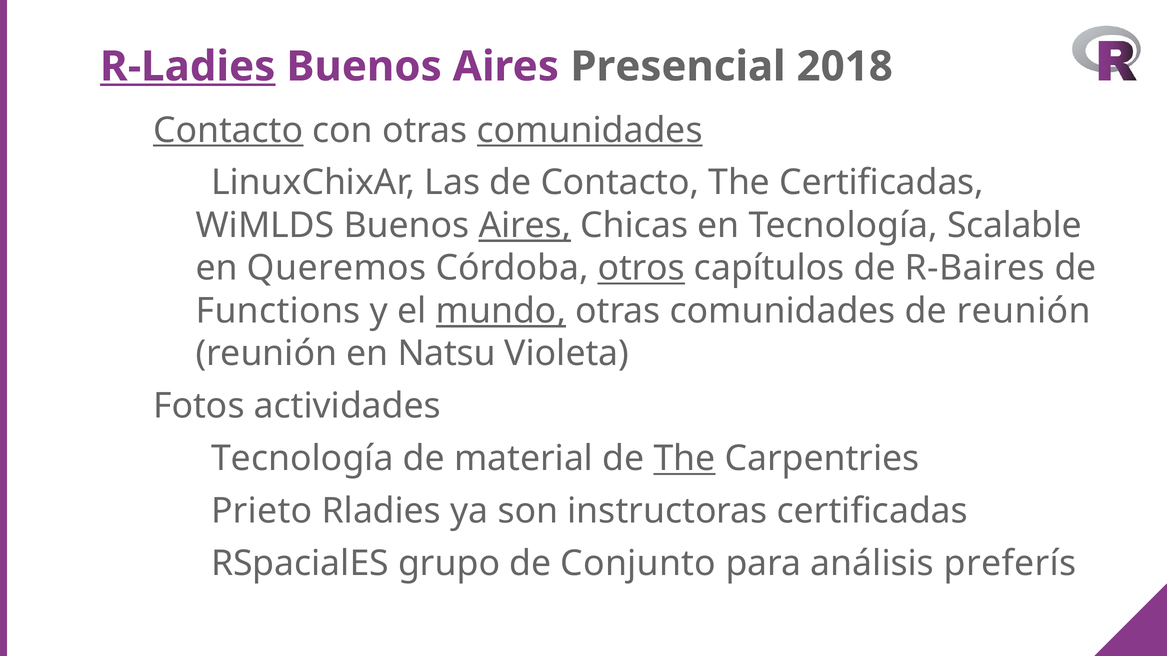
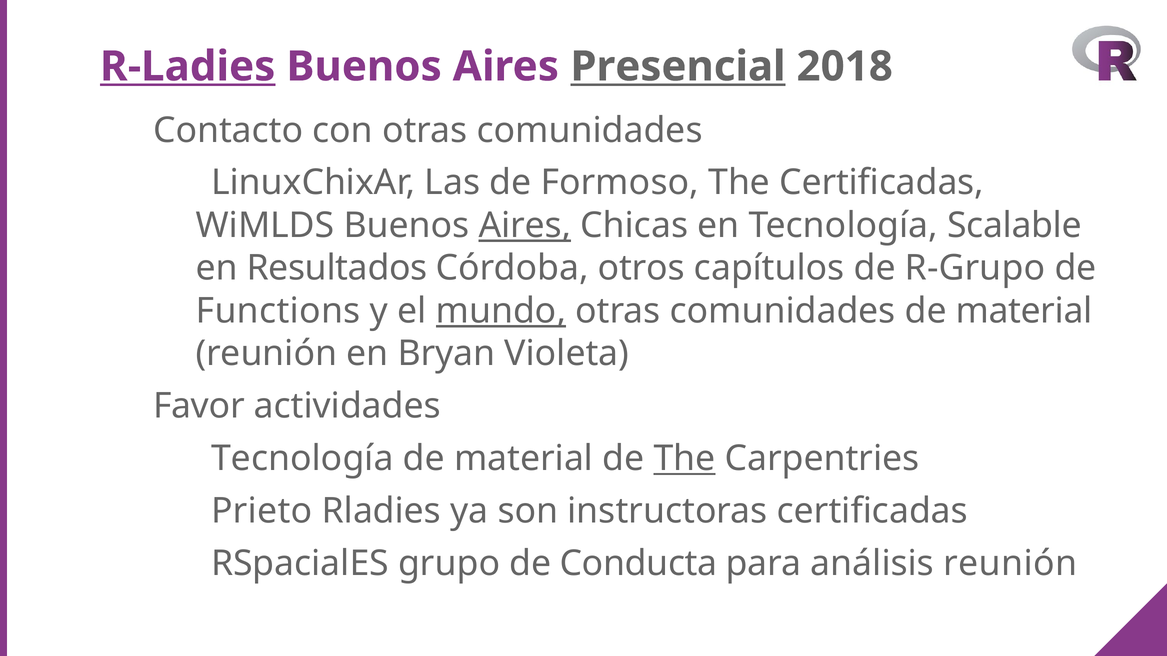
Presencial underline: none -> present
Contacto at (228, 130) underline: present -> none
comunidades at (590, 130) underline: present -> none
de Contacto: Contacto -> Formoso
Queremos: Queremos -> Resultados
otros underline: present -> none
R-Baires: R-Baires -> R-Grupo
comunidades de reunión: reunión -> material
Natsu: Natsu -> Bryan
Fotos: Fotos -> Favor
Conjunto: Conjunto -> Conducta
análisis preferís: preferís -> reunión
